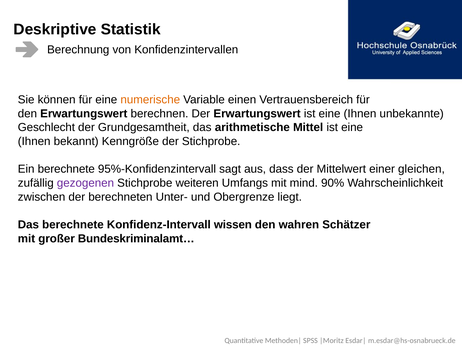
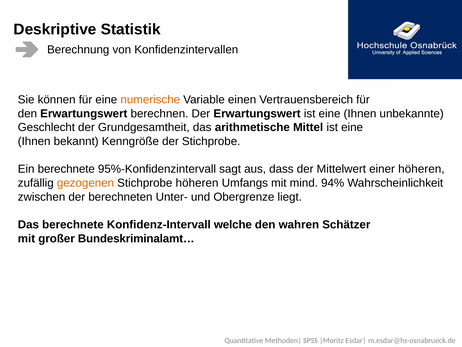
einer gleichen: gleichen -> höheren
gezogenen colour: purple -> orange
Stichprobe weiteren: weiteren -> höheren
90%: 90% -> 94%
wissen: wissen -> welche
